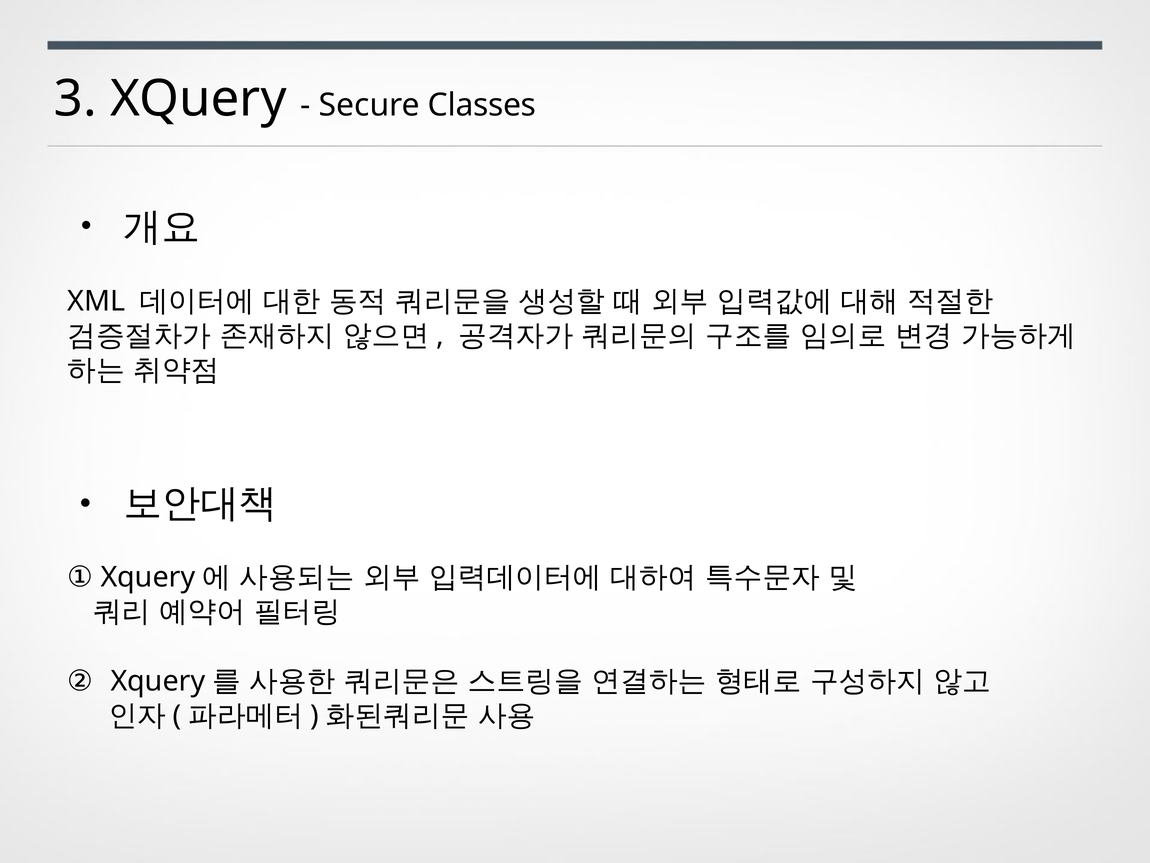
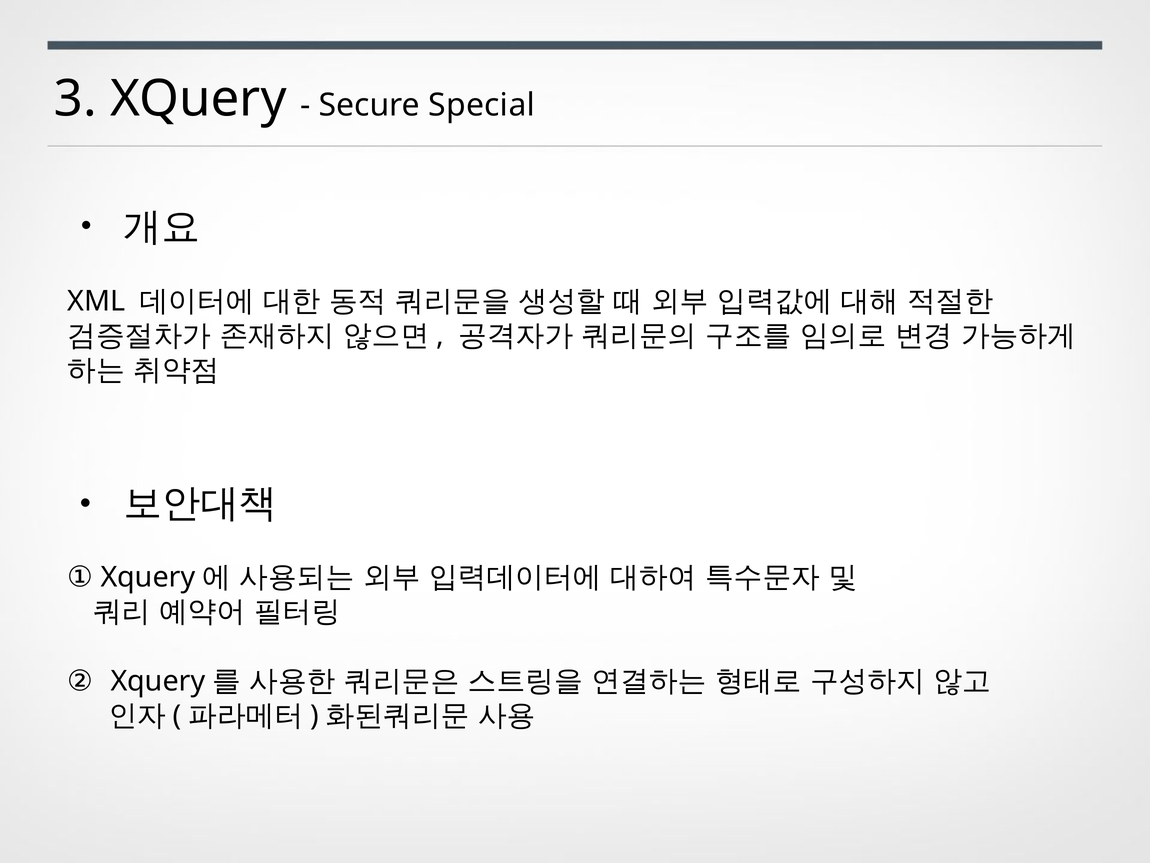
Classes: Classes -> Special
